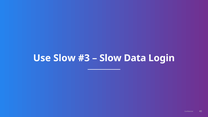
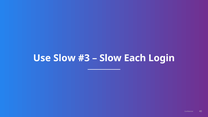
Data: Data -> Each
